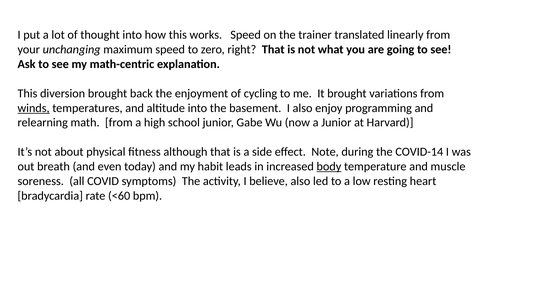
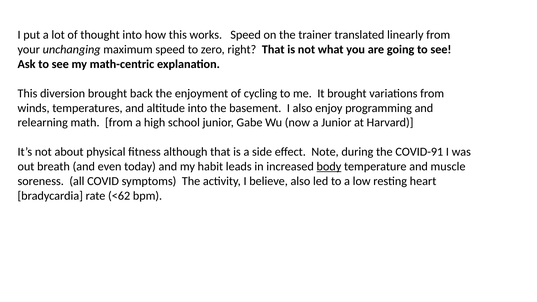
winds underline: present -> none
COVID-14: COVID-14 -> COVID-91
<60: <60 -> <62
